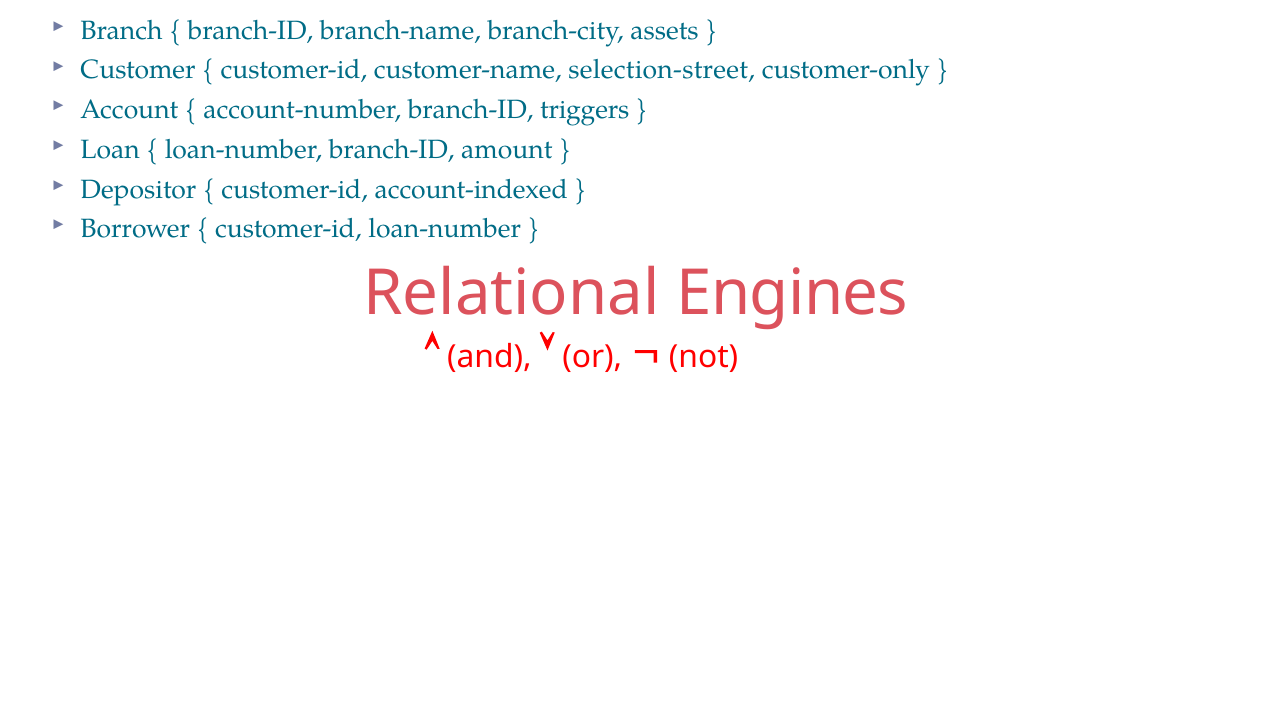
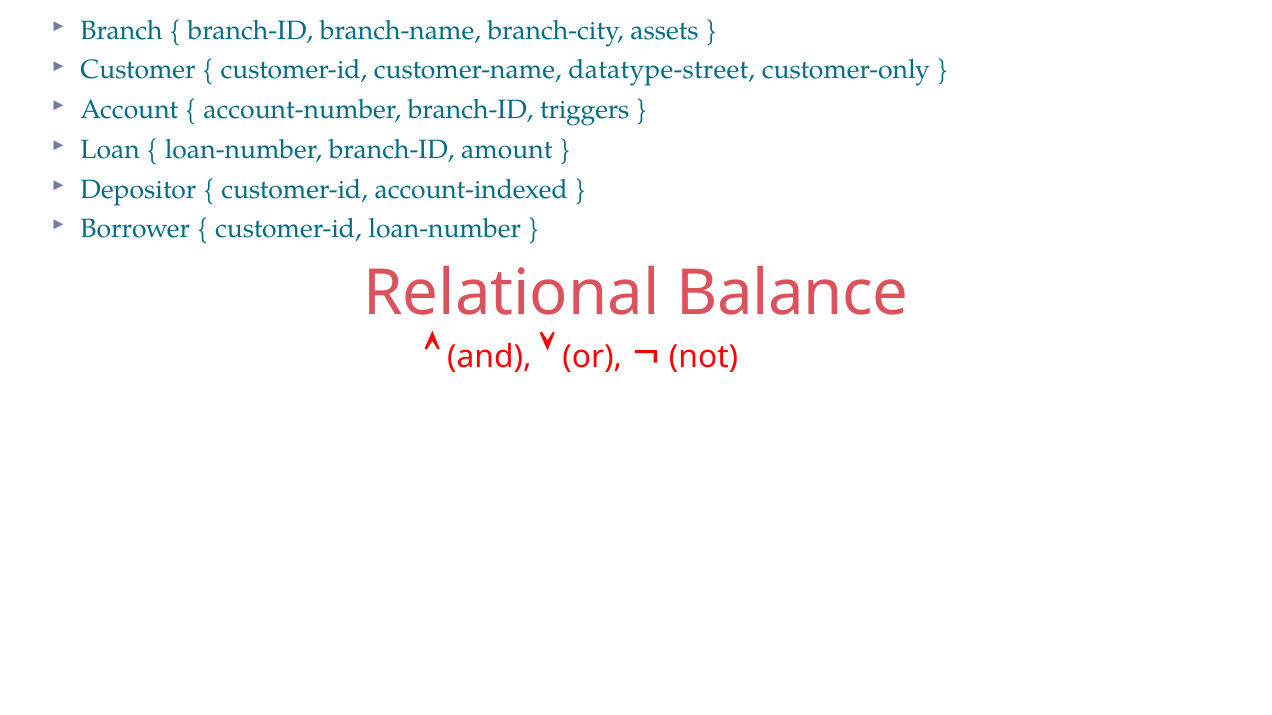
selection-street: selection-street -> datatype-street
Engines: Engines -> Balance
